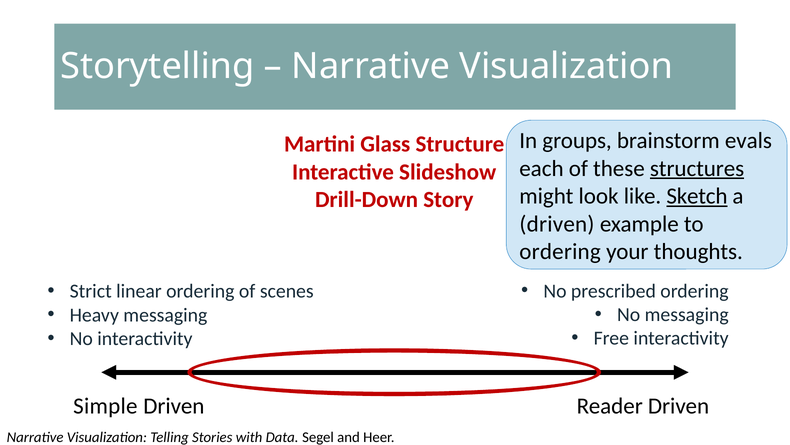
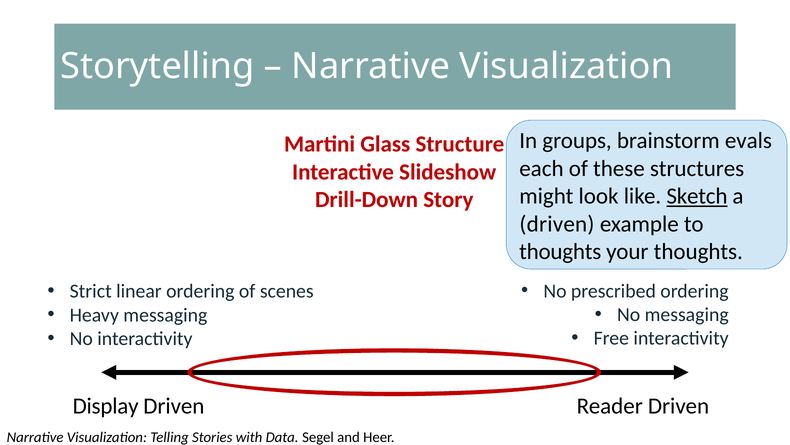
structures underline: present -> none
ordering at (560, 251): ordering -> thoughts
Simple: Simple -> Display
